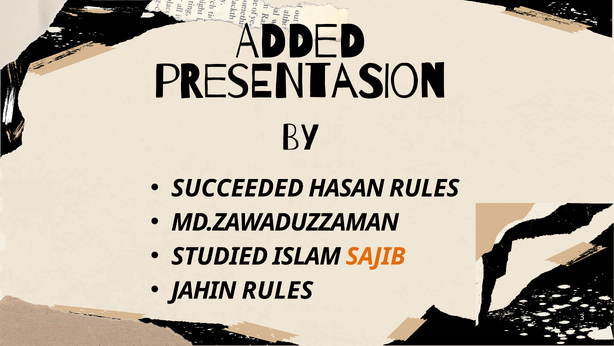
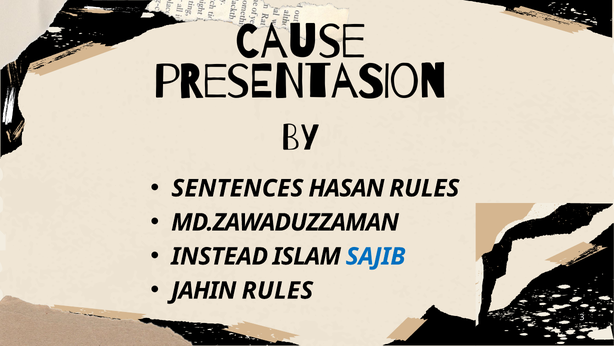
Added: Added -> Cause
SUCCEEDED: SUCCEEDED -> SENTENCES
STUDIED: STUDIED -> INSTEAD
SAJIB colour: orange -> blue
